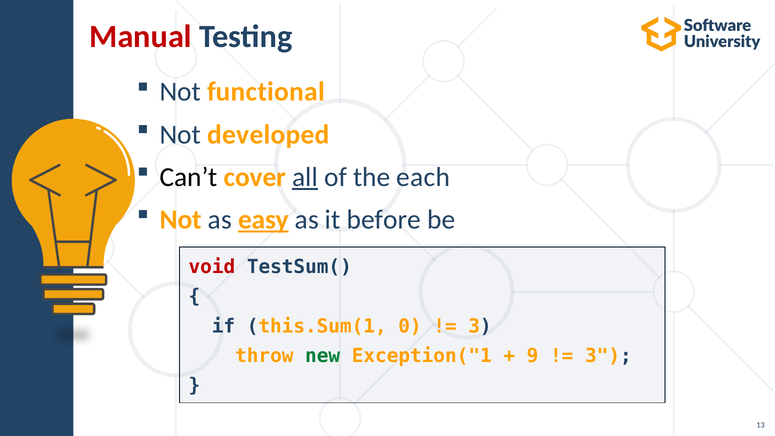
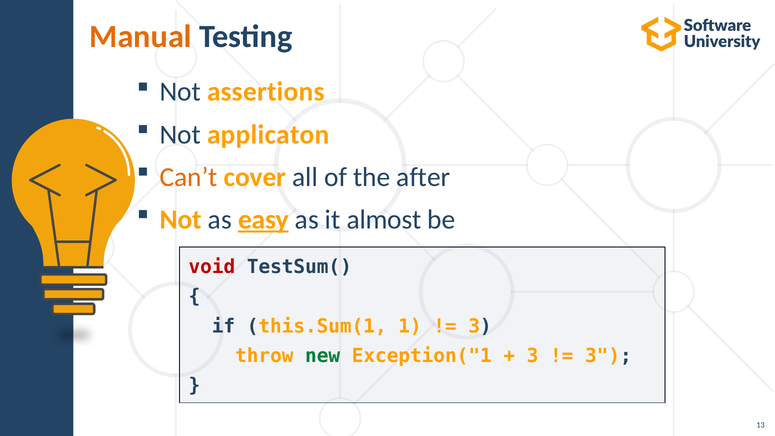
Manual colour: red -> orange
functional: functional -> assertions
developed: developed -> applicaton
Can’t colour: black -> orange
all underline: present -> none
each: each -> after
before: before -> almost
0: 0 -> 1
9 at (533, 356): 9 -> 3
